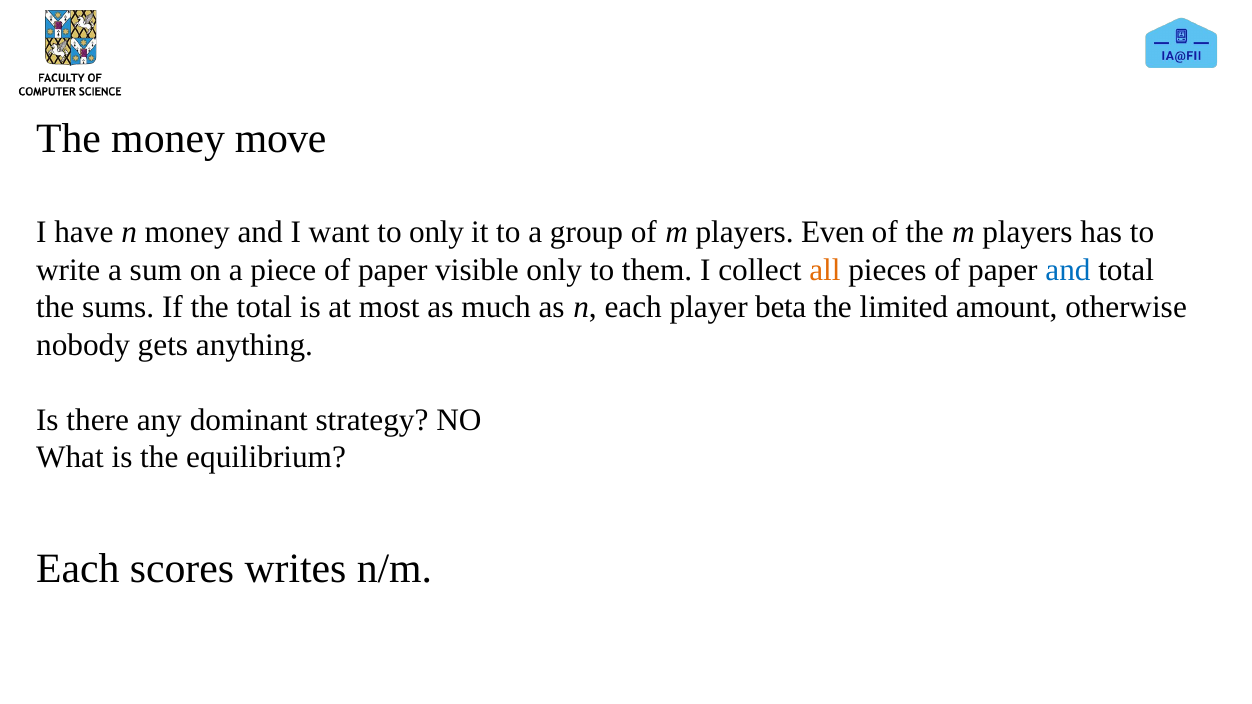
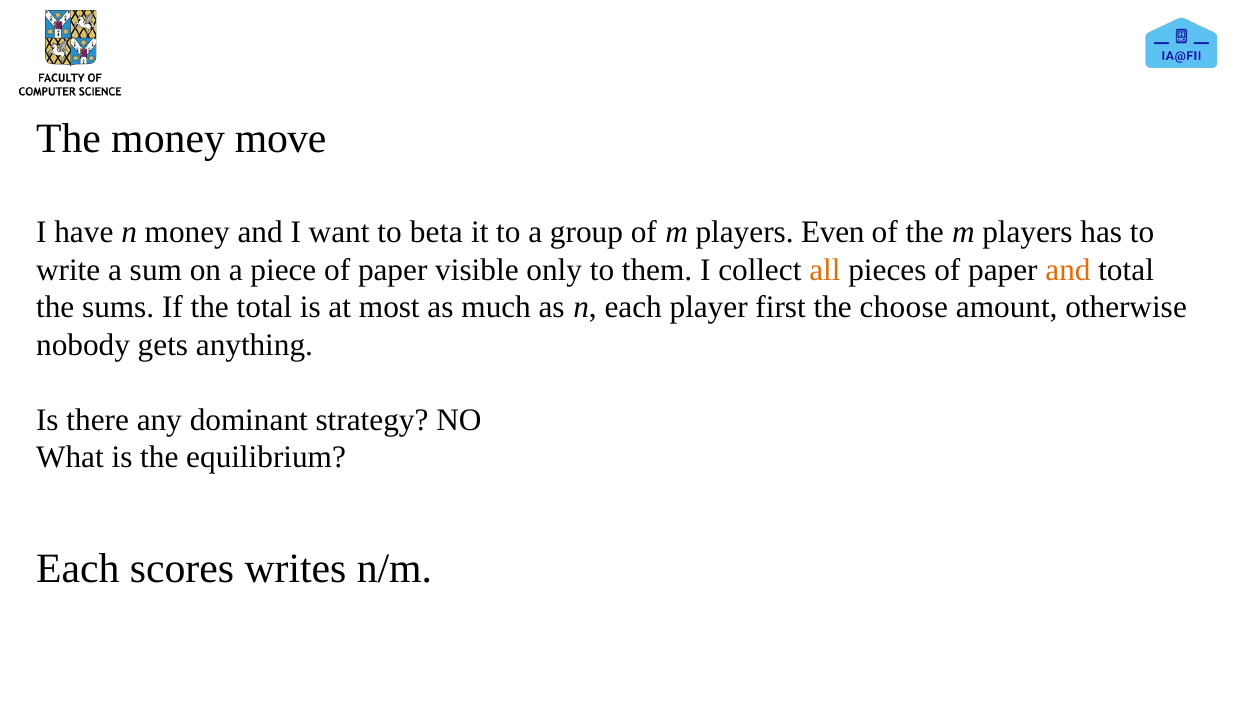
to only: only -> beta
and at (1068, 270) colour: blue -> orange
beta: beta -> first
limited: limited -> choose
